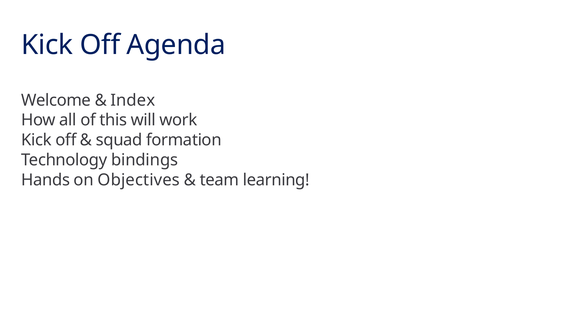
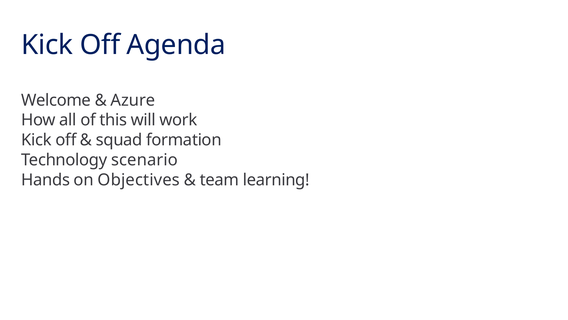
Index: Index -> Azure
bindings: bindings -> scenario
